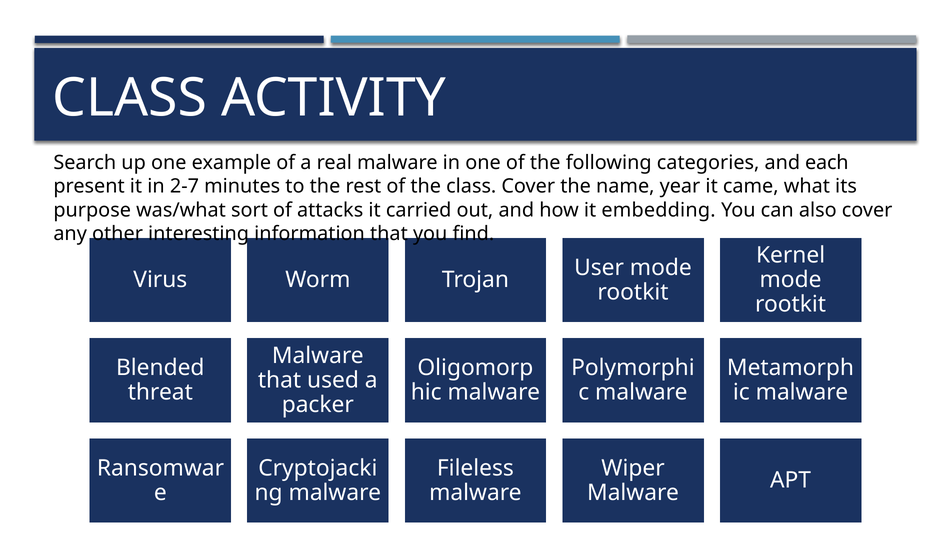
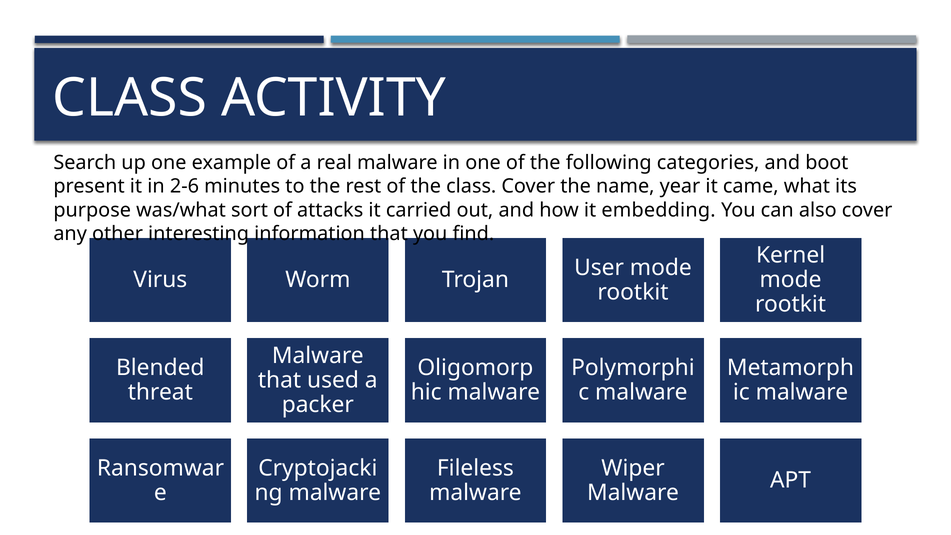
each: each -> boot
2-7: 2-7 -> 2-6
